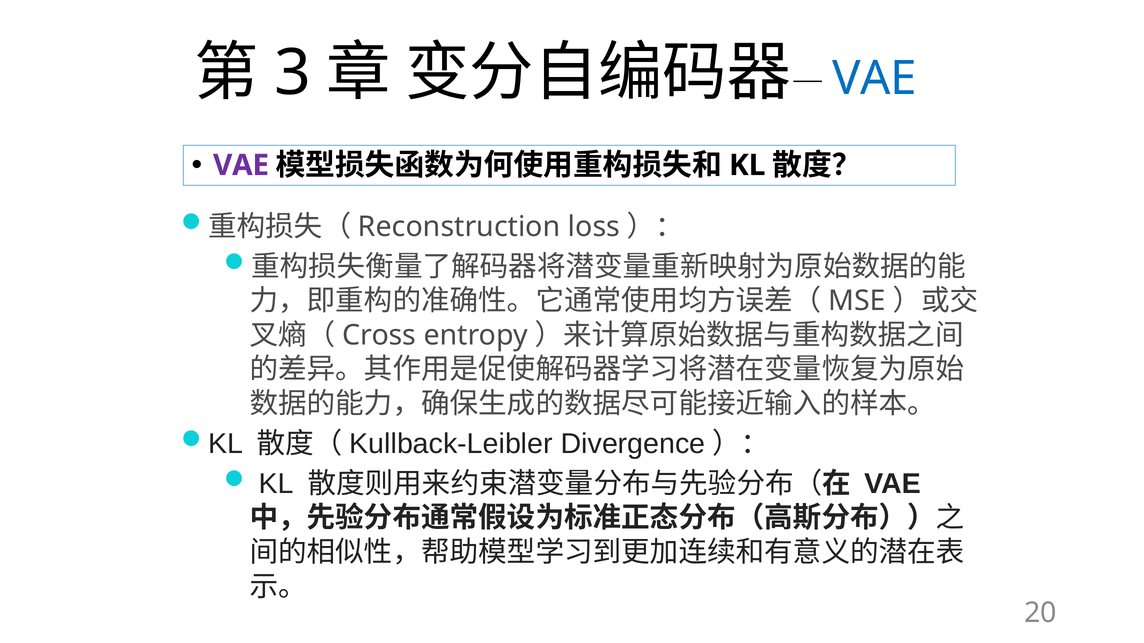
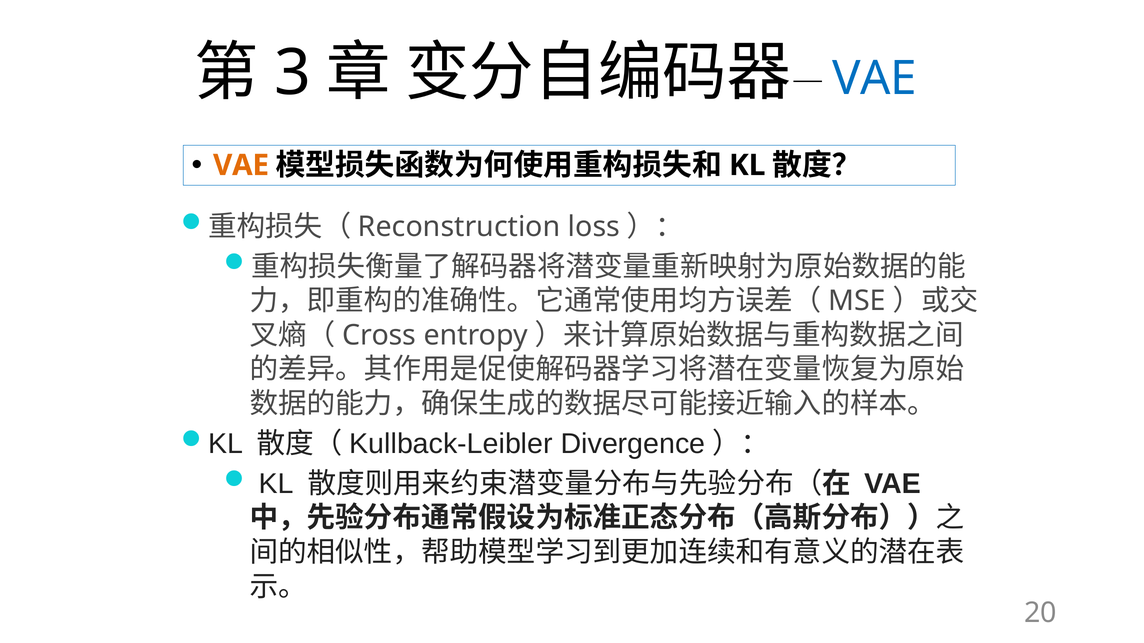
VAE at (241, 165) colour: purple -> orange
